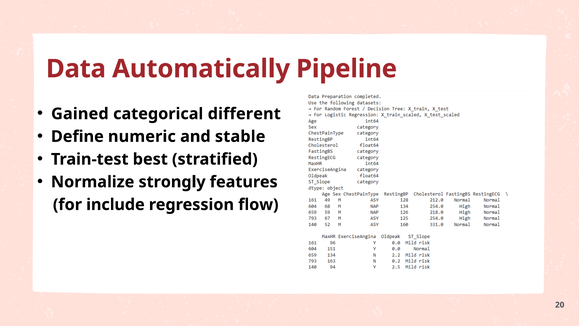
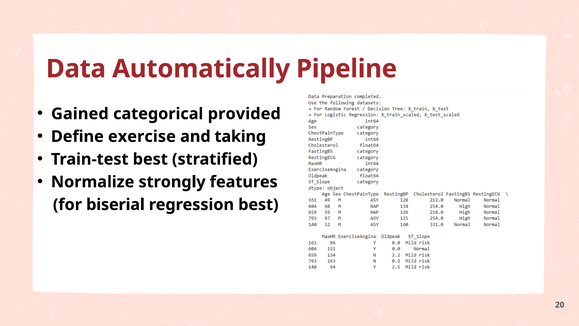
different: different -> provided
numeric: numeric -> exercise
stable: stable -> taking
include: include -> biserial
regression flow: flow -> best
